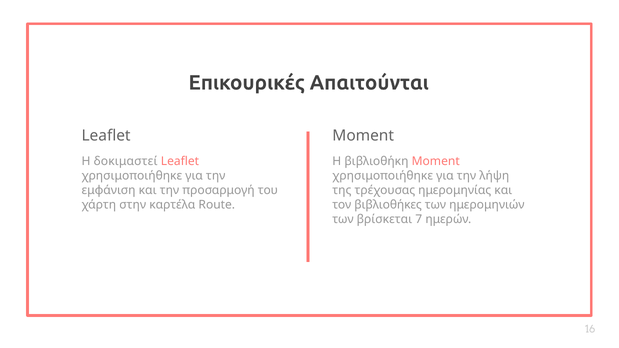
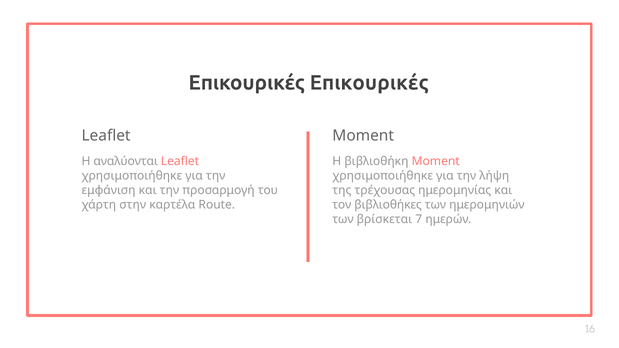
Επικουρικές Απαιτούνται: Απαιτούνται -> Επικουρικές
δοκιμαστεί: δοκιμαστεί -> αναλύονται
